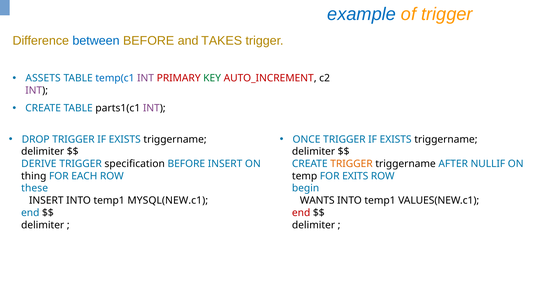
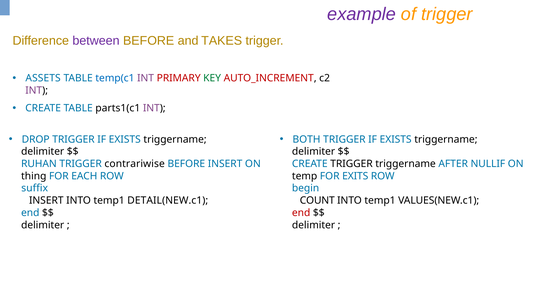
example colour: blue -> purple
between colour: blue -> purple
ONCE: ONCE -> BOTH
DERIVE: DERIVE -> RUHAN
specification: specification -> contrariwise
TRIGGER at (351, 164) colour: orange -> black
these: these -> suffix
MYSQL(NEW.c1: MYSQL(NEW.c1 -> DETAIL(NEW.c1
WANTS: WANTS -> COUNT
